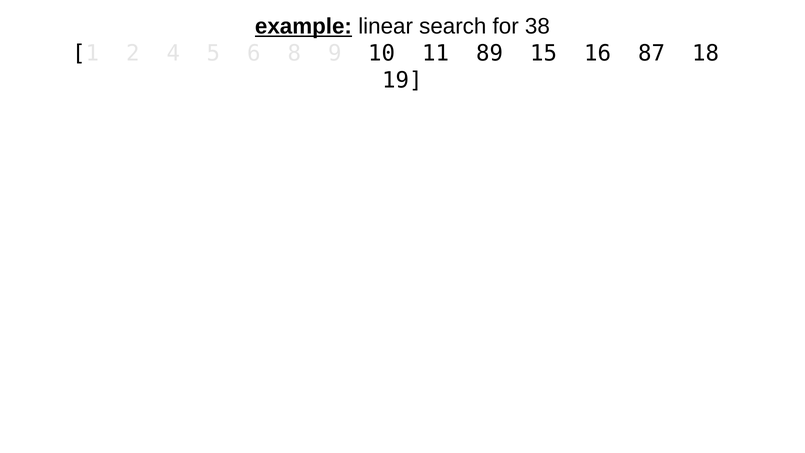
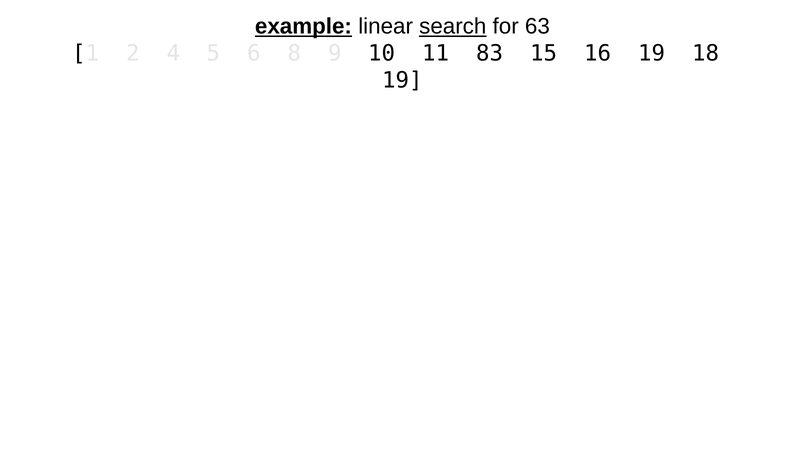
search underline: none -> present
38: 38 -> 63
89: 89 -> 83
16 87: 87 -> 19
